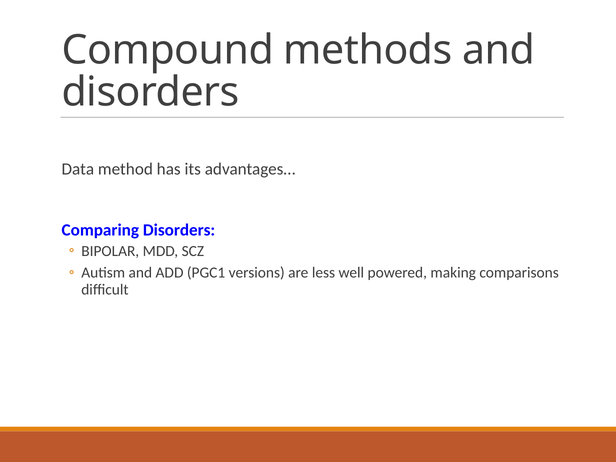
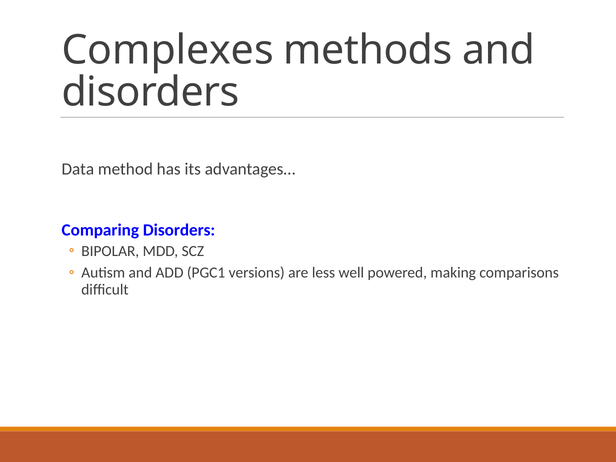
Compound: Compound -> Complexes
